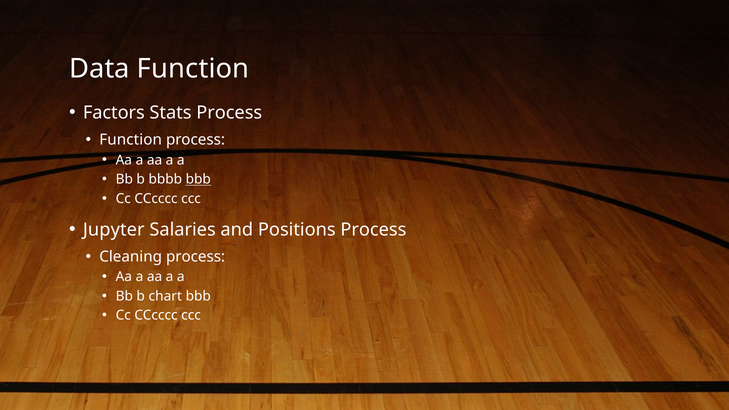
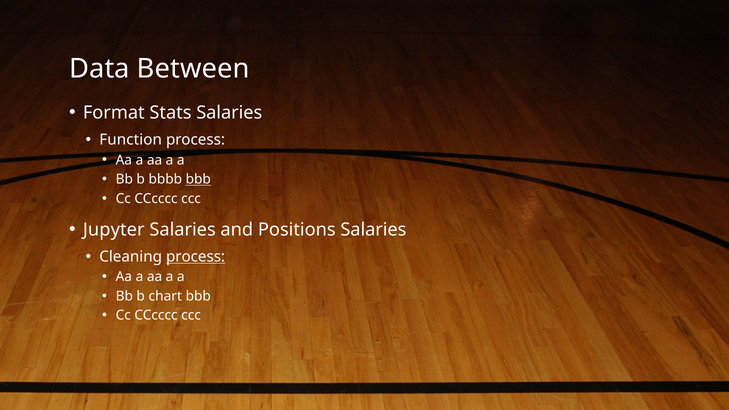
Data Function: Function -> Between
Factors: Factors -> Format
Stats Process: Process -> Salaries
Positions Process: Process -> Salaries
process at (196, 257) underline: none -> present
